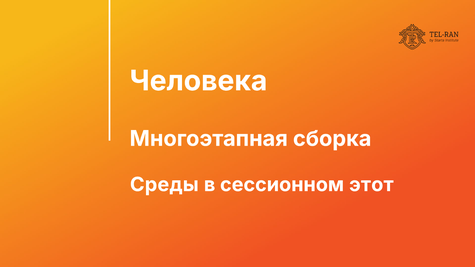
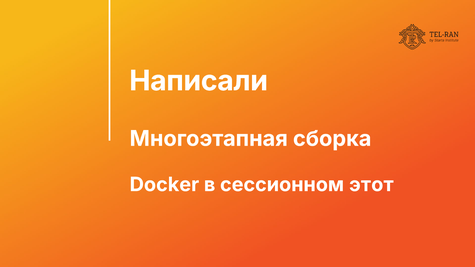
Человека: Человека -> Написали
Среды: Среды -> Docker
